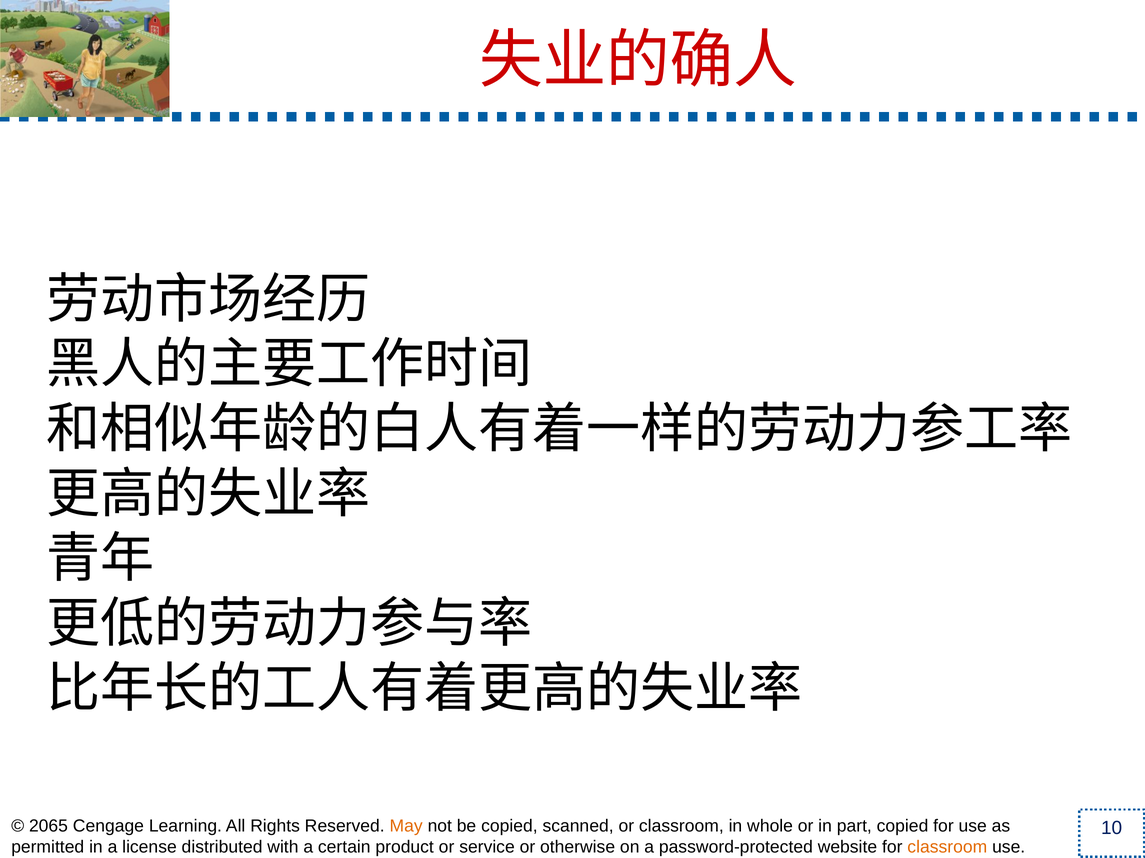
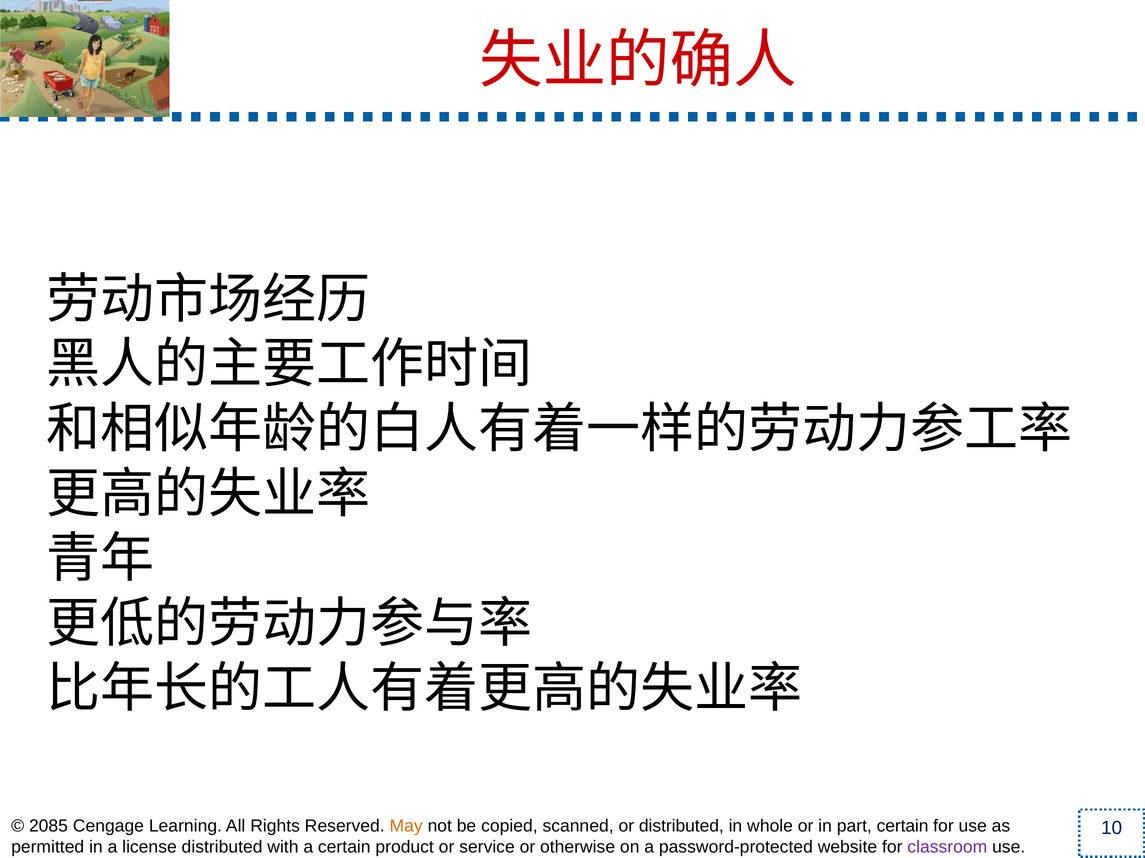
2065: 2065 -> 2085
or classroom: classroom -> distributed
part copied: copied -> certain
classroom at (947, 848) colour: orange -> purple
